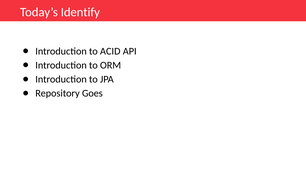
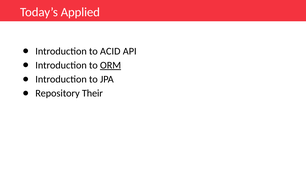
Identify: Identify -> Applied
ORM underline: none -> present
Goes: Goes -> Their
